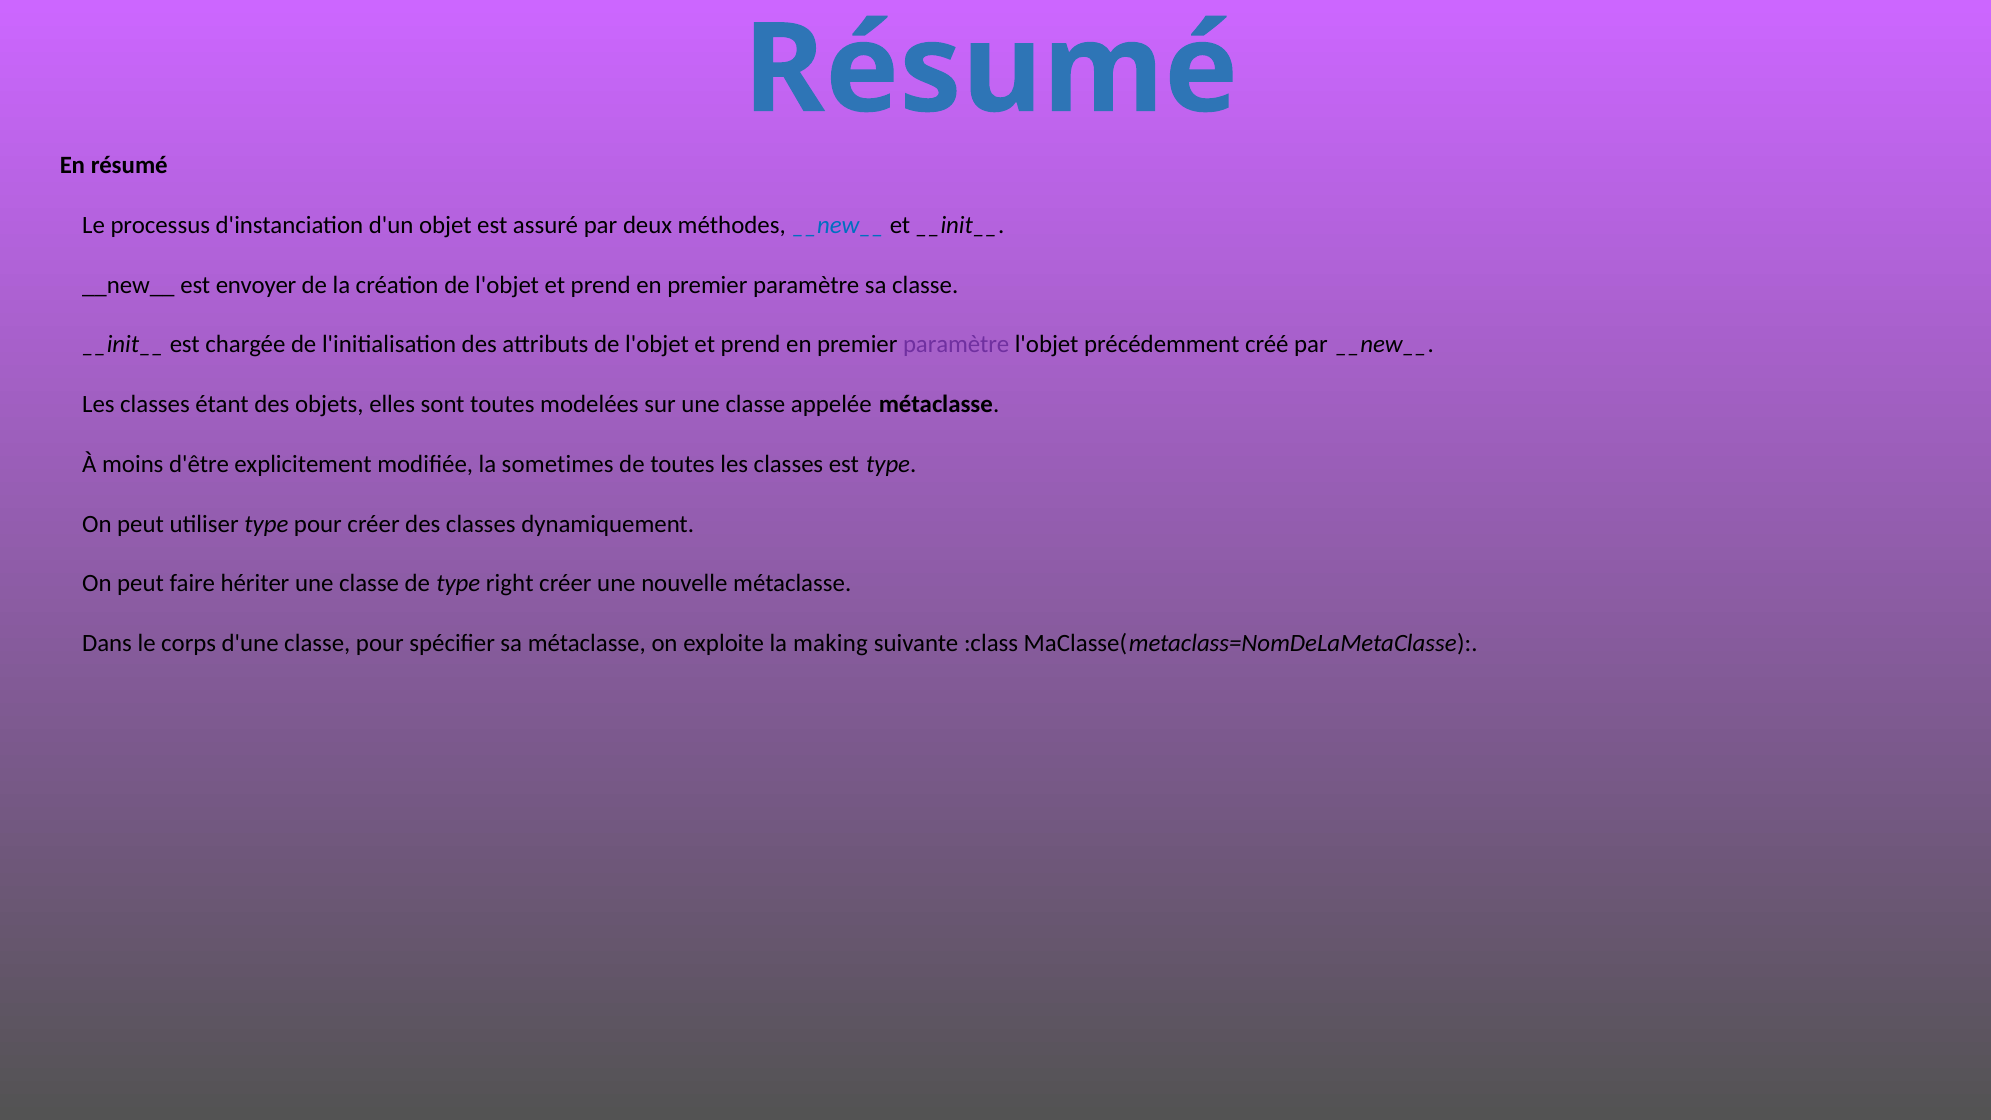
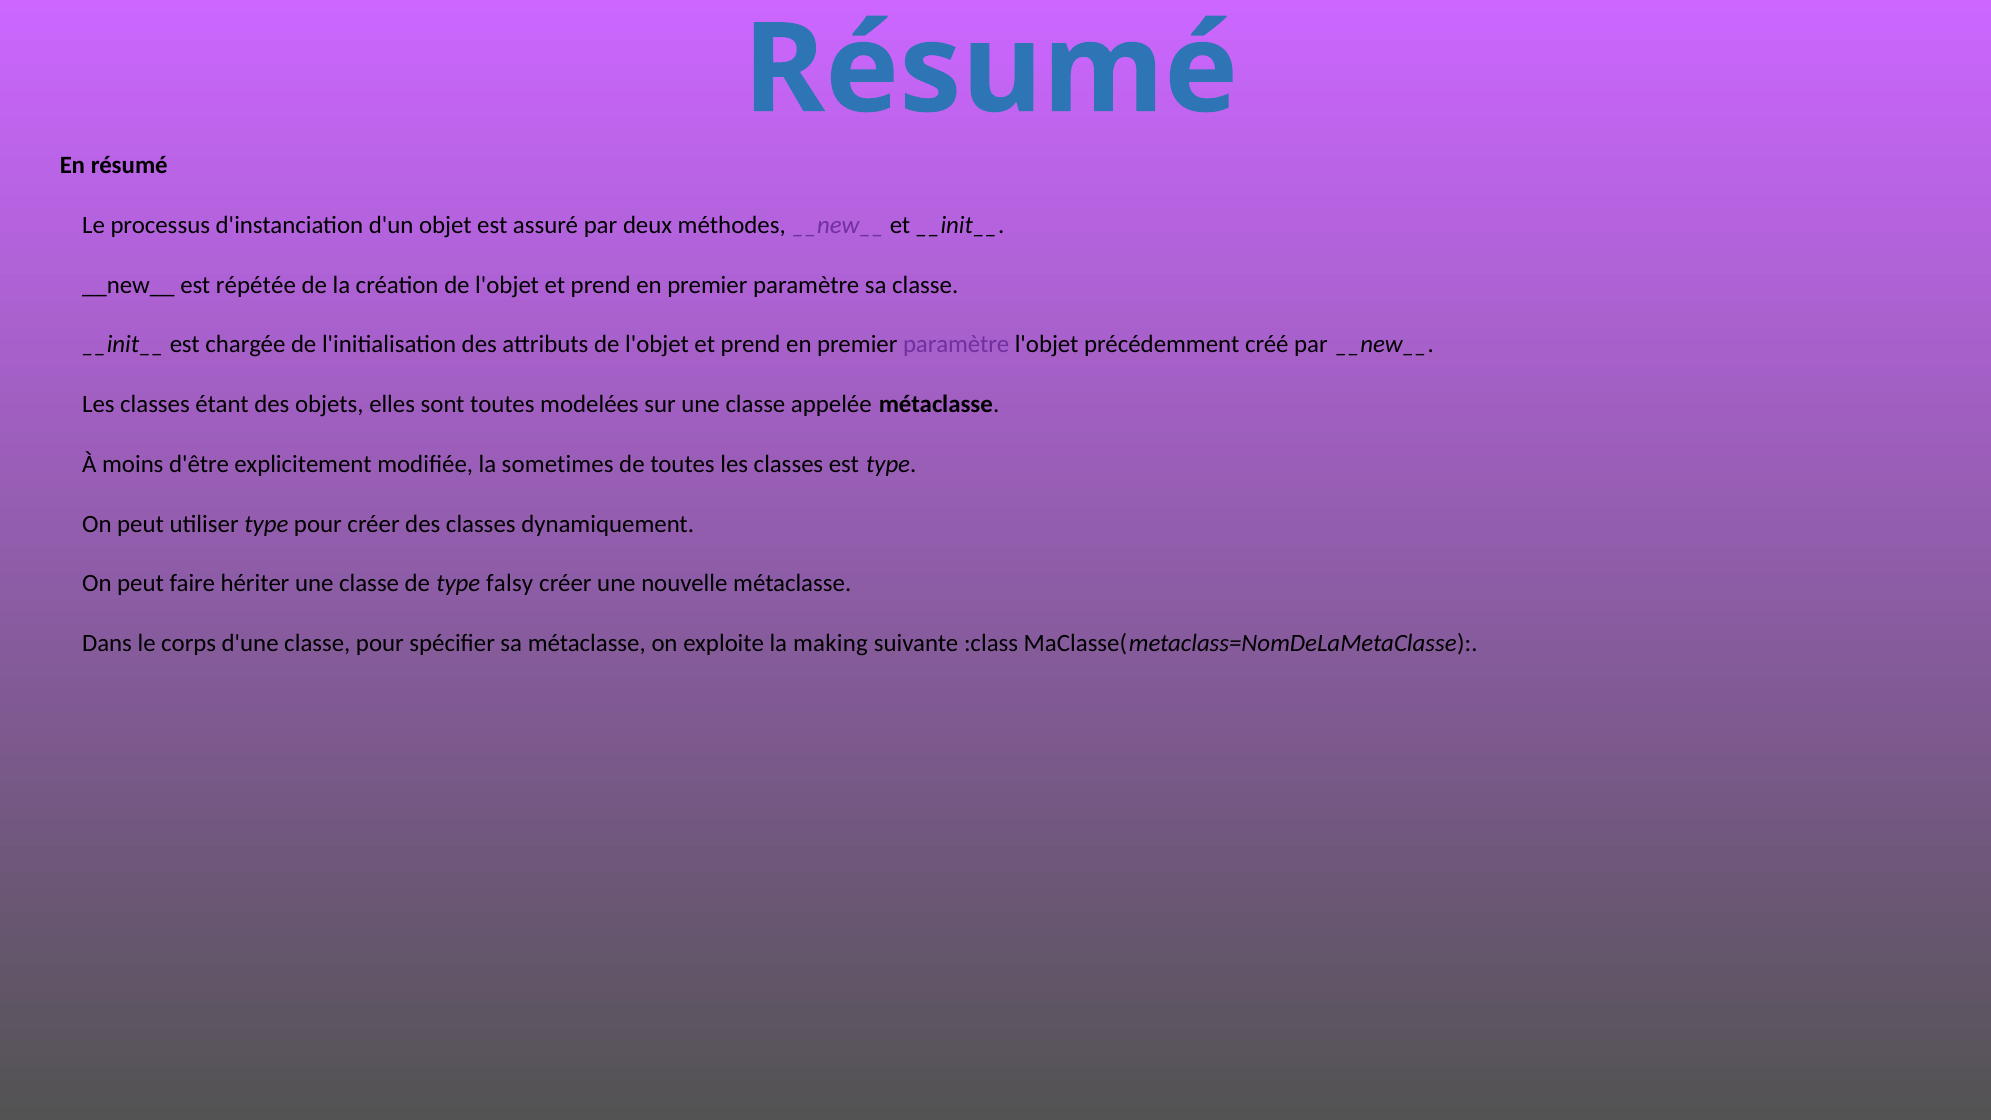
__new__ at (838, 225) colour: blue -> purple
envoyer: envoyer -> répétée
right: right -> falsy
